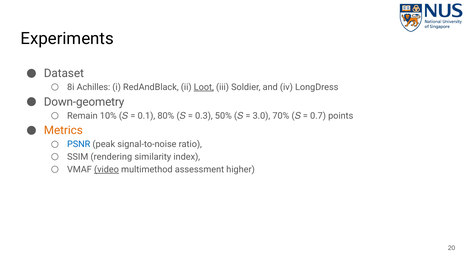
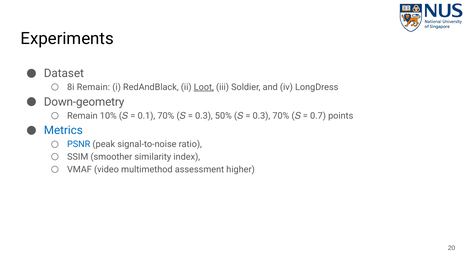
8i Achilles: Achilles -> Remain
0.1 80%: 80% -> 70%
3.0 at (261, 116): 3.0 -> 0.3
Metrics colour: orange -> blue
rendering: rendering -> smoother
video underline: present -> none
